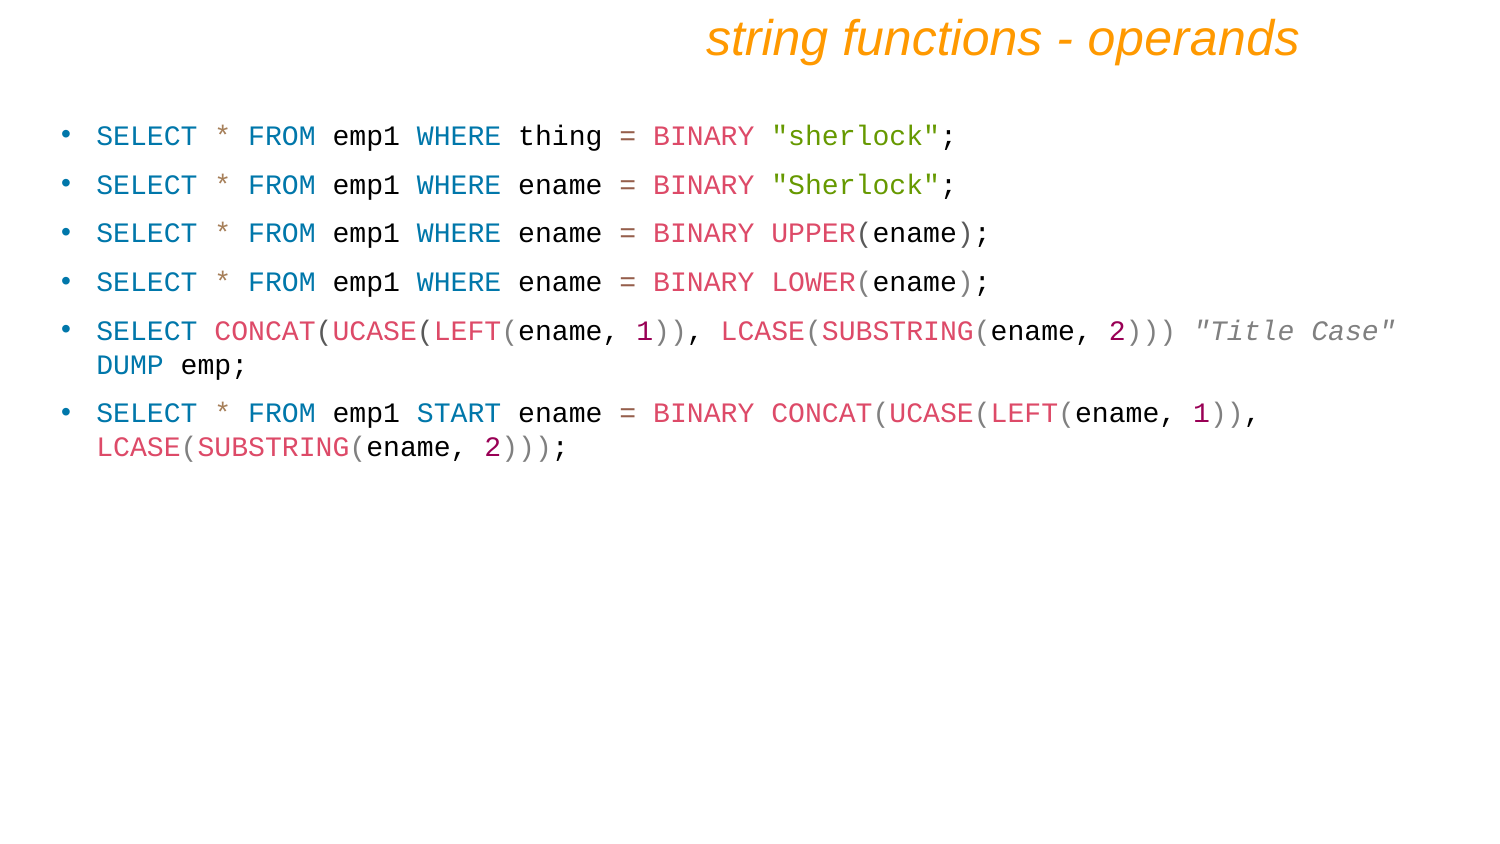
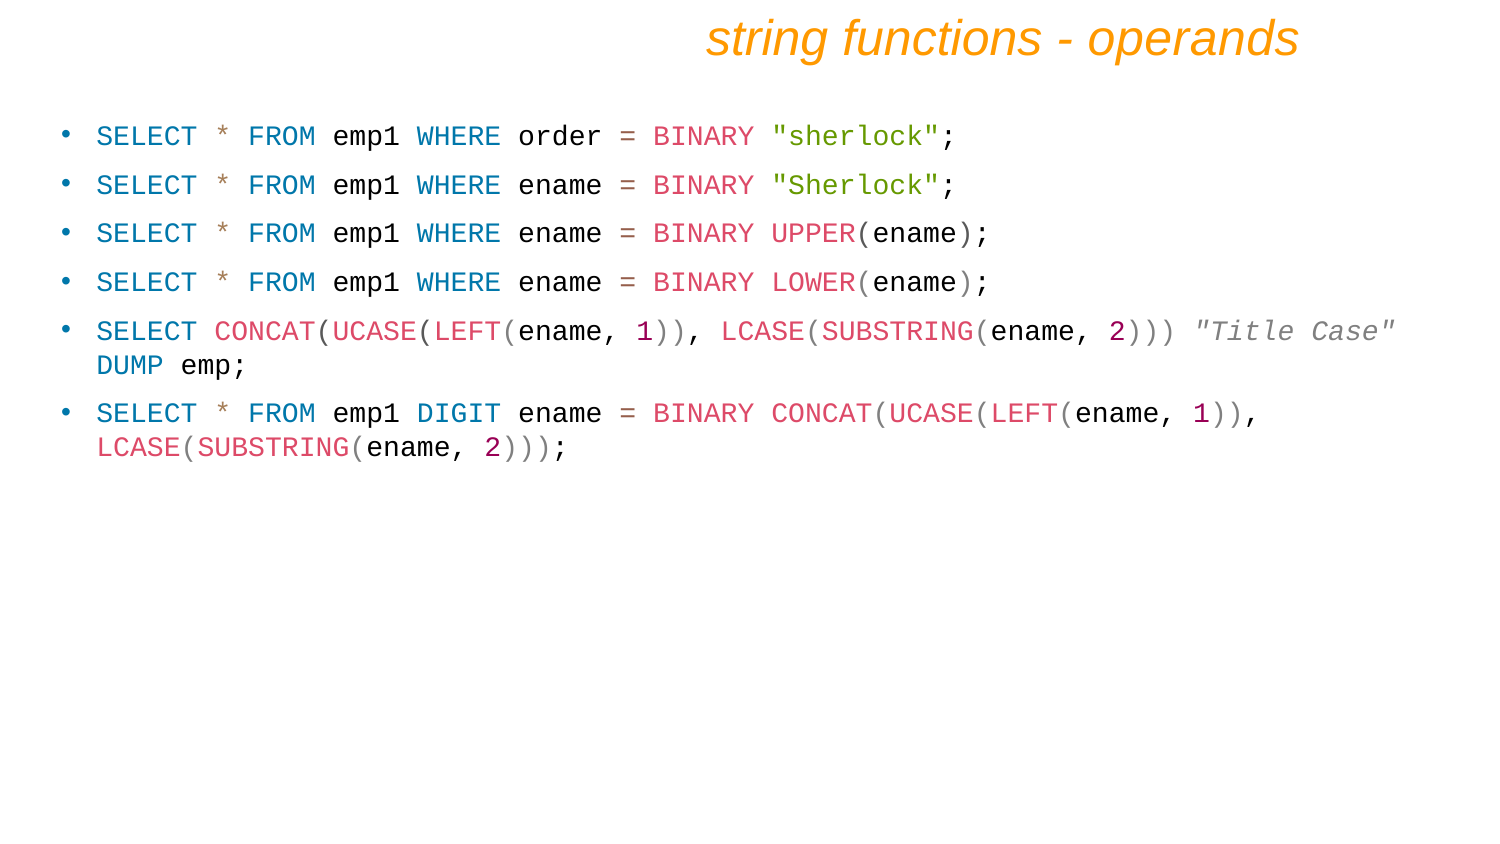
thing: thing -> order
START: START -> DIGIT
